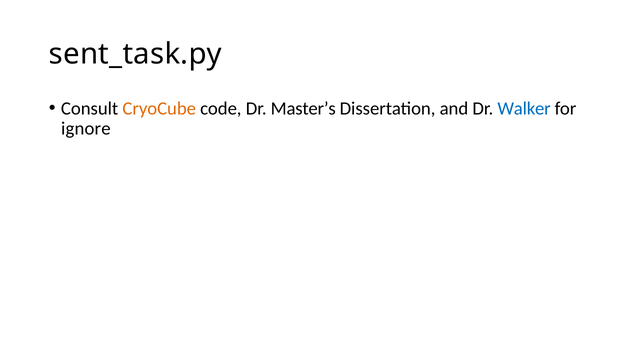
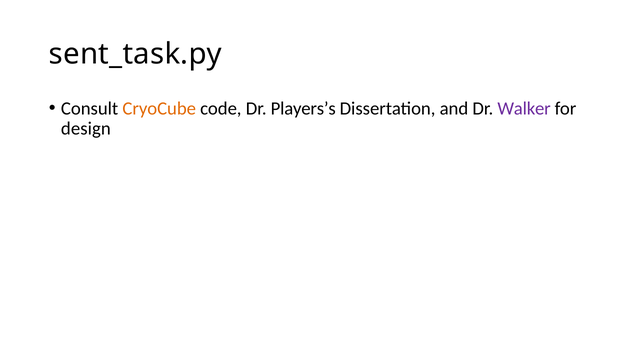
Master’s: Master’s -> Players’s
Walker colour: blue -> purple
ignore: ignore -> design
